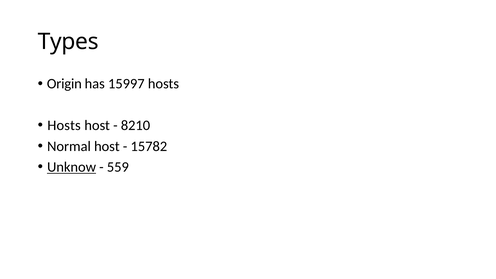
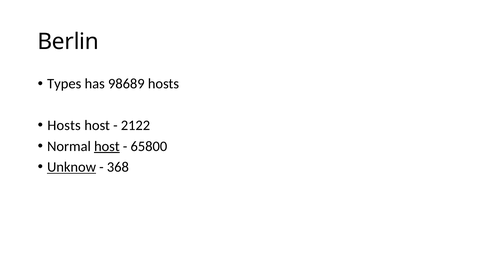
Types: Types -> Berlin
Origin: Origin -> Types
15997: 15997 -> 98689
8210: 8210 -> 2122
host at (107, 146) underline: none -> present
15782: 15782 -> 65800
559: 559 -> 368
